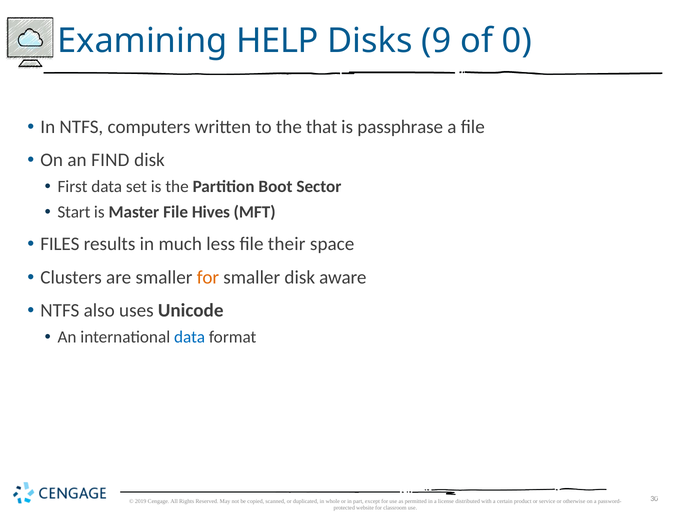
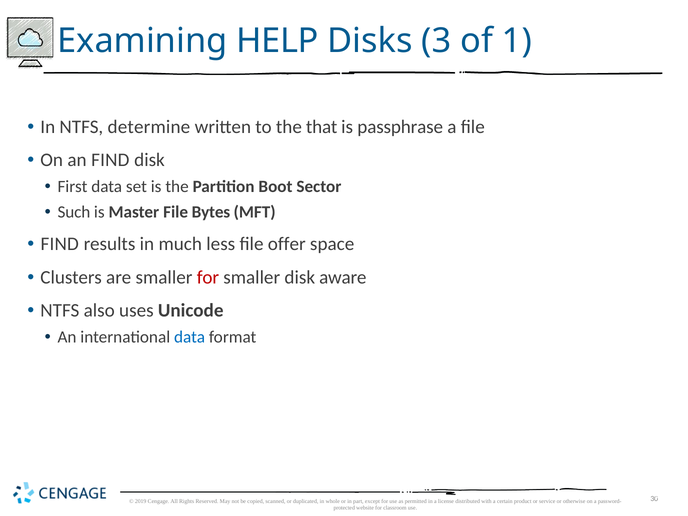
9: 9 -> 3
0: 0 -> 1
computers: computers -> determine
Start: Start -> Such
Hives: Hives -> Bytes
FILES at (60, 244): FILES -> FIND
their: their -> offer
for at (208, 277) colour: orange -> red
